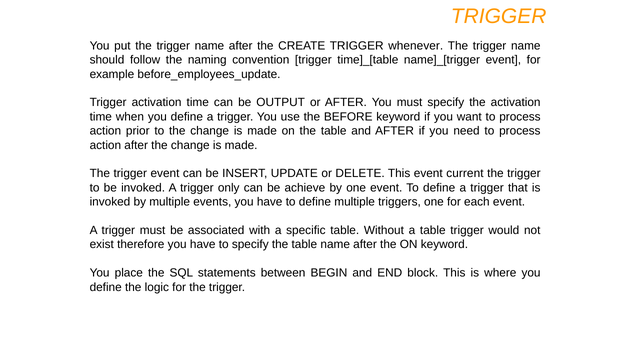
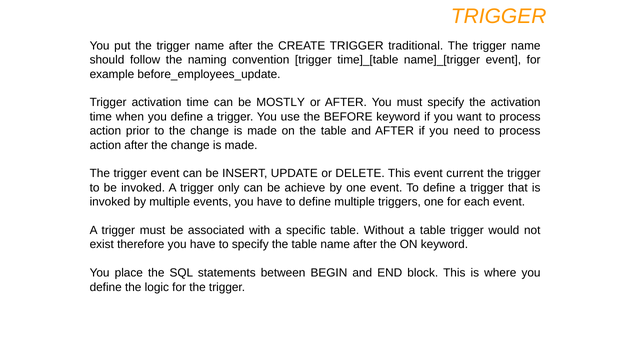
whenever: whenever -> traditional
OUTPUT: OUTPUT -> MOSTLY
